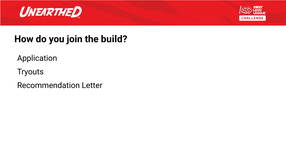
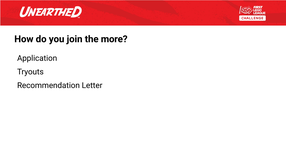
build: build -> more
